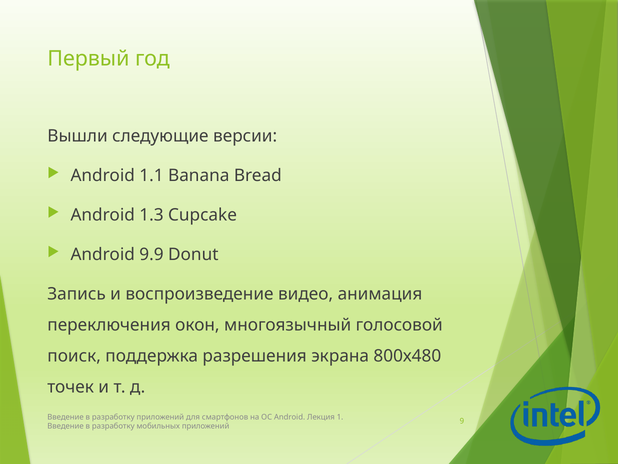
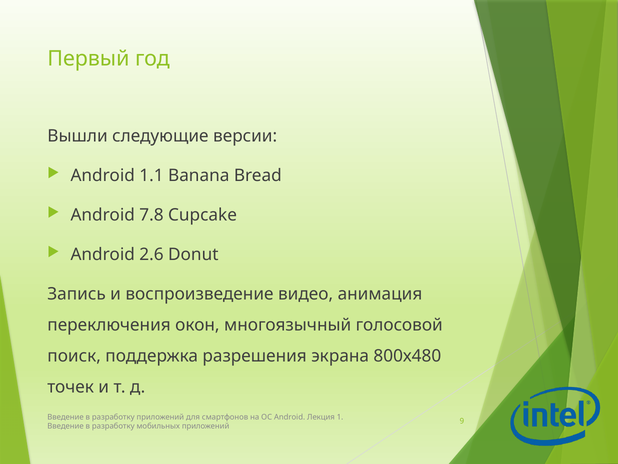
1.3: 1.3 -> 7.8
9.9: 9.9 -> 2.6
